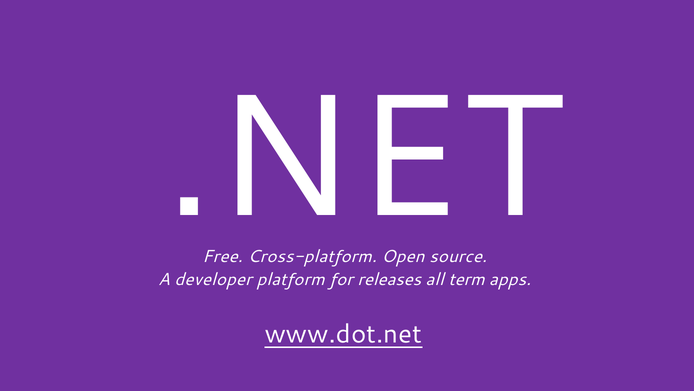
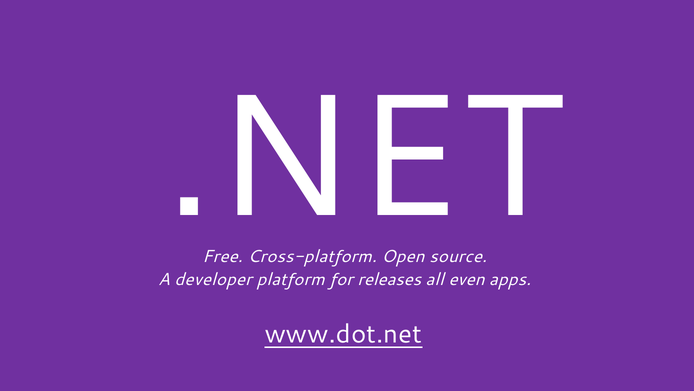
term: term -> even
